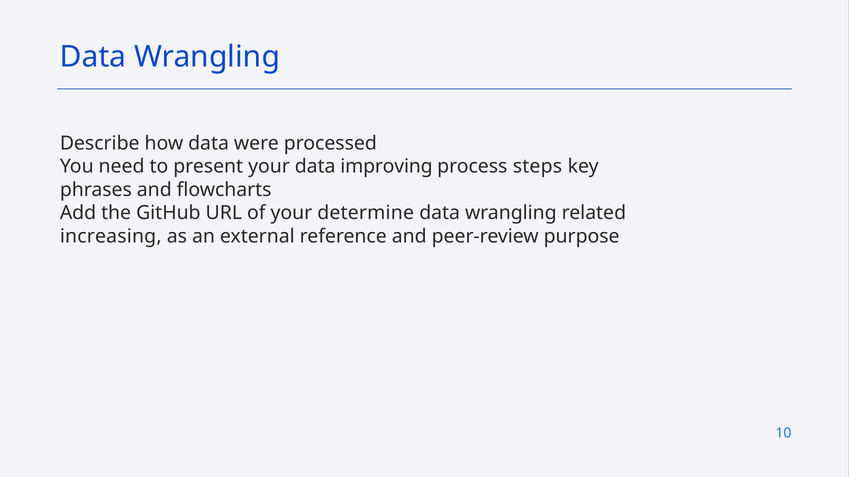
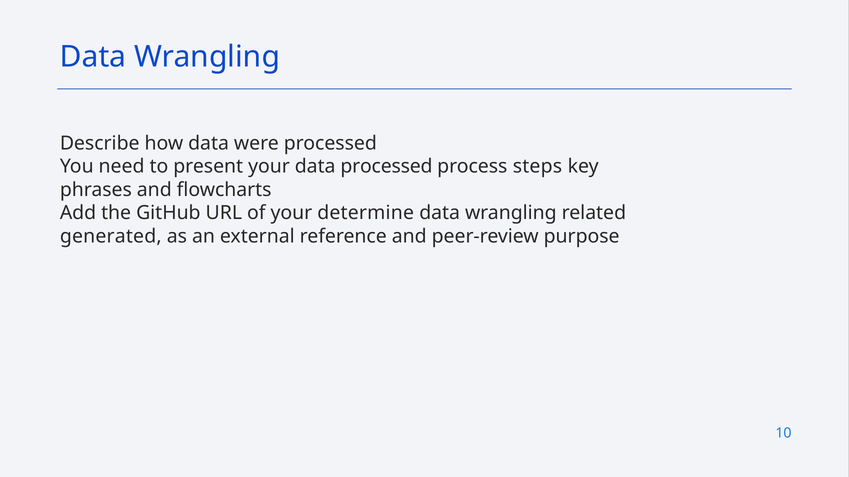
data improving: improving -> processed
increasing: increasing -> generated
